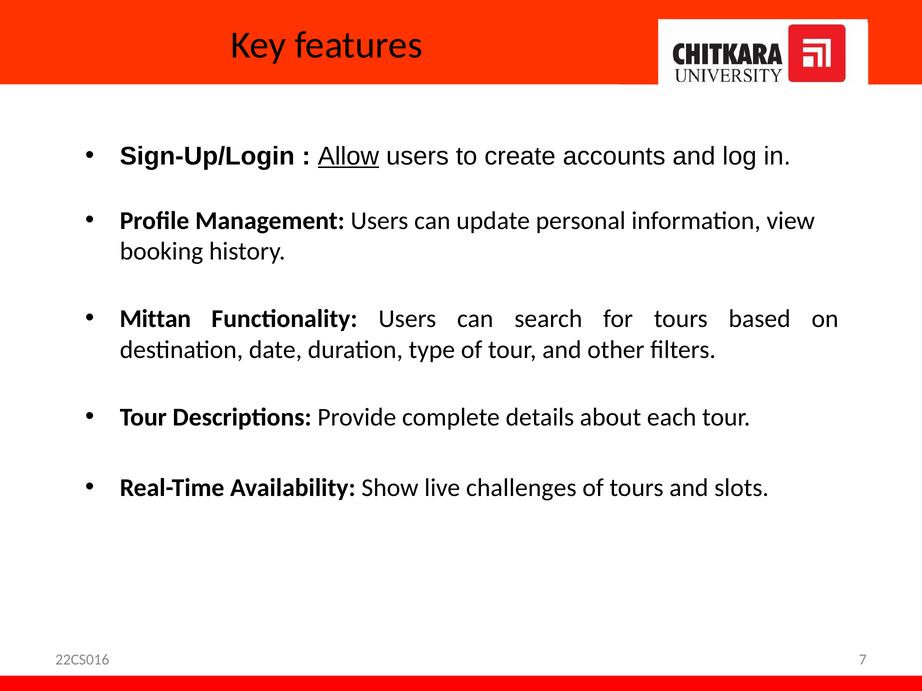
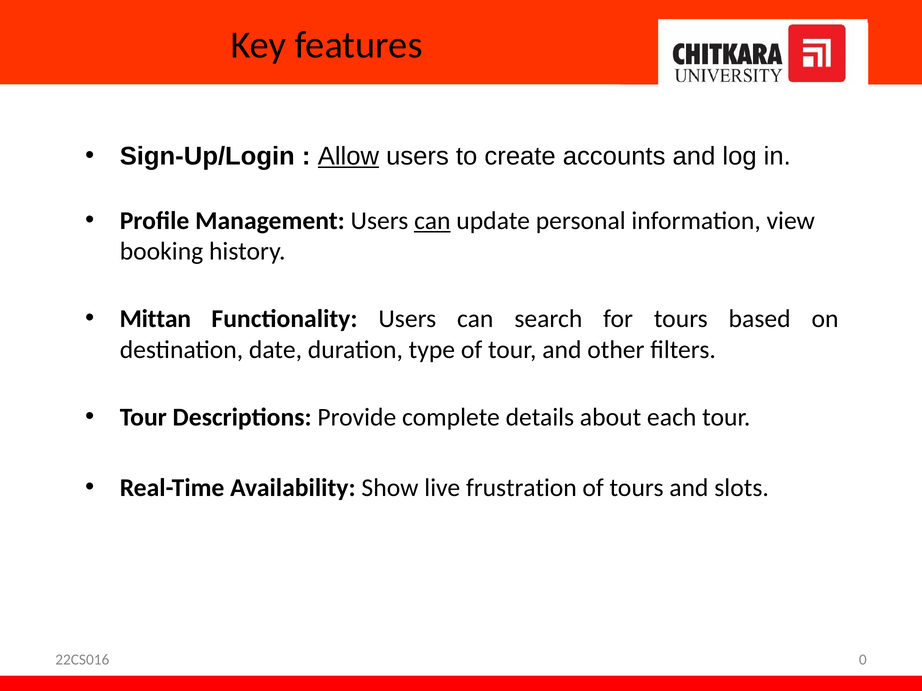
can at (432, 221) underline: none -> present
challenges: challenges -> frustration
7: 7 -> 0
